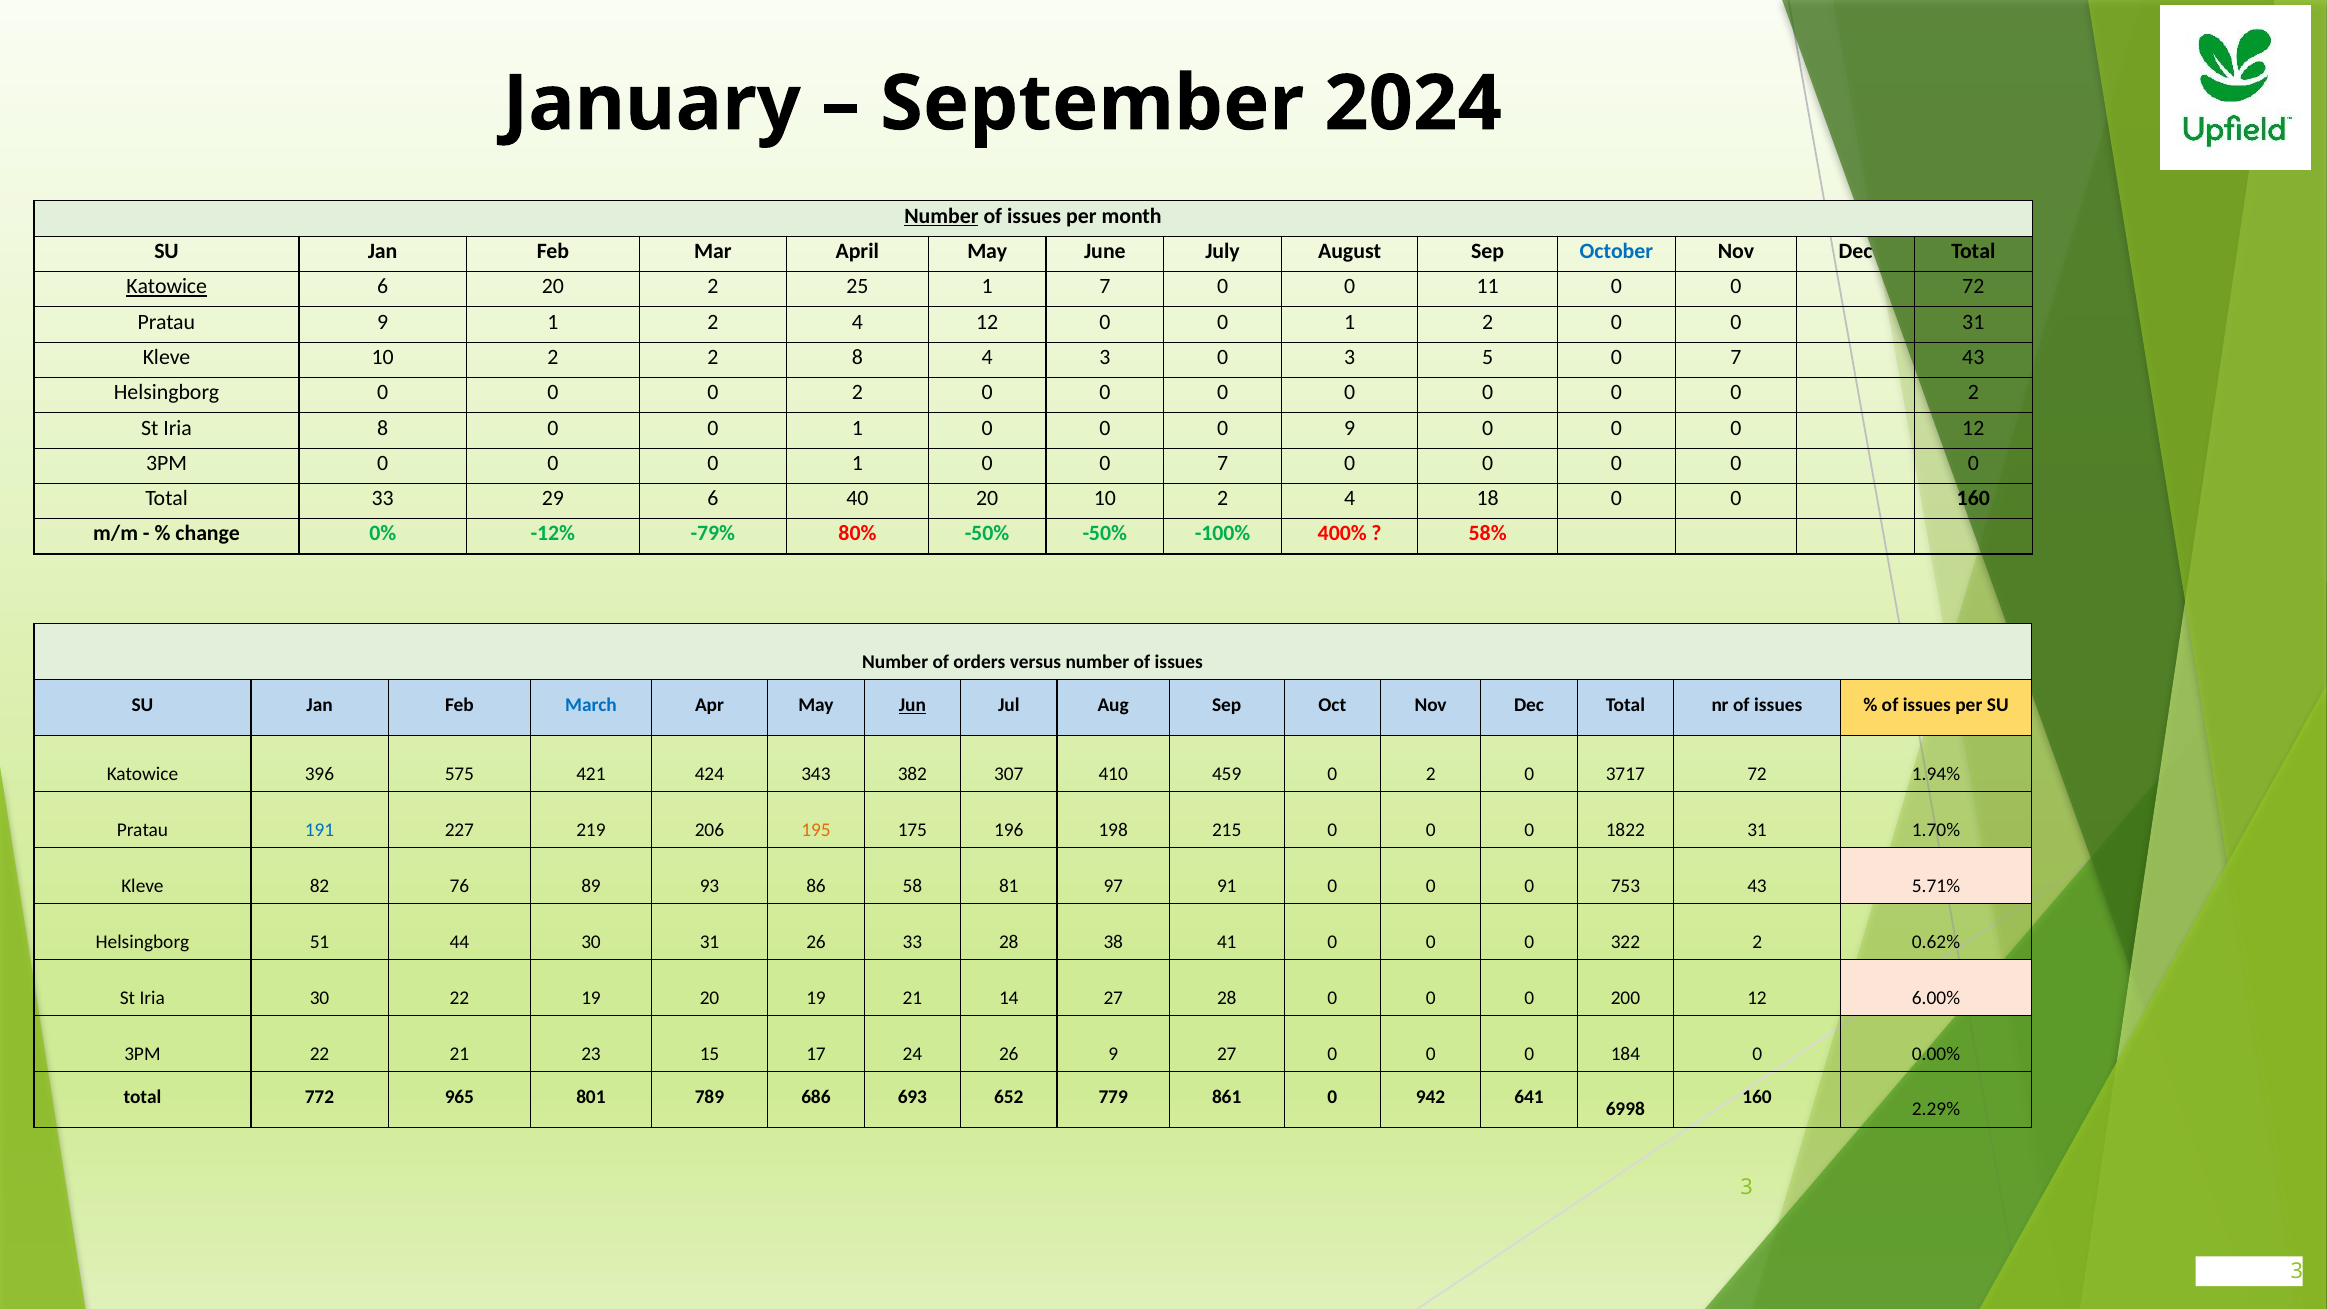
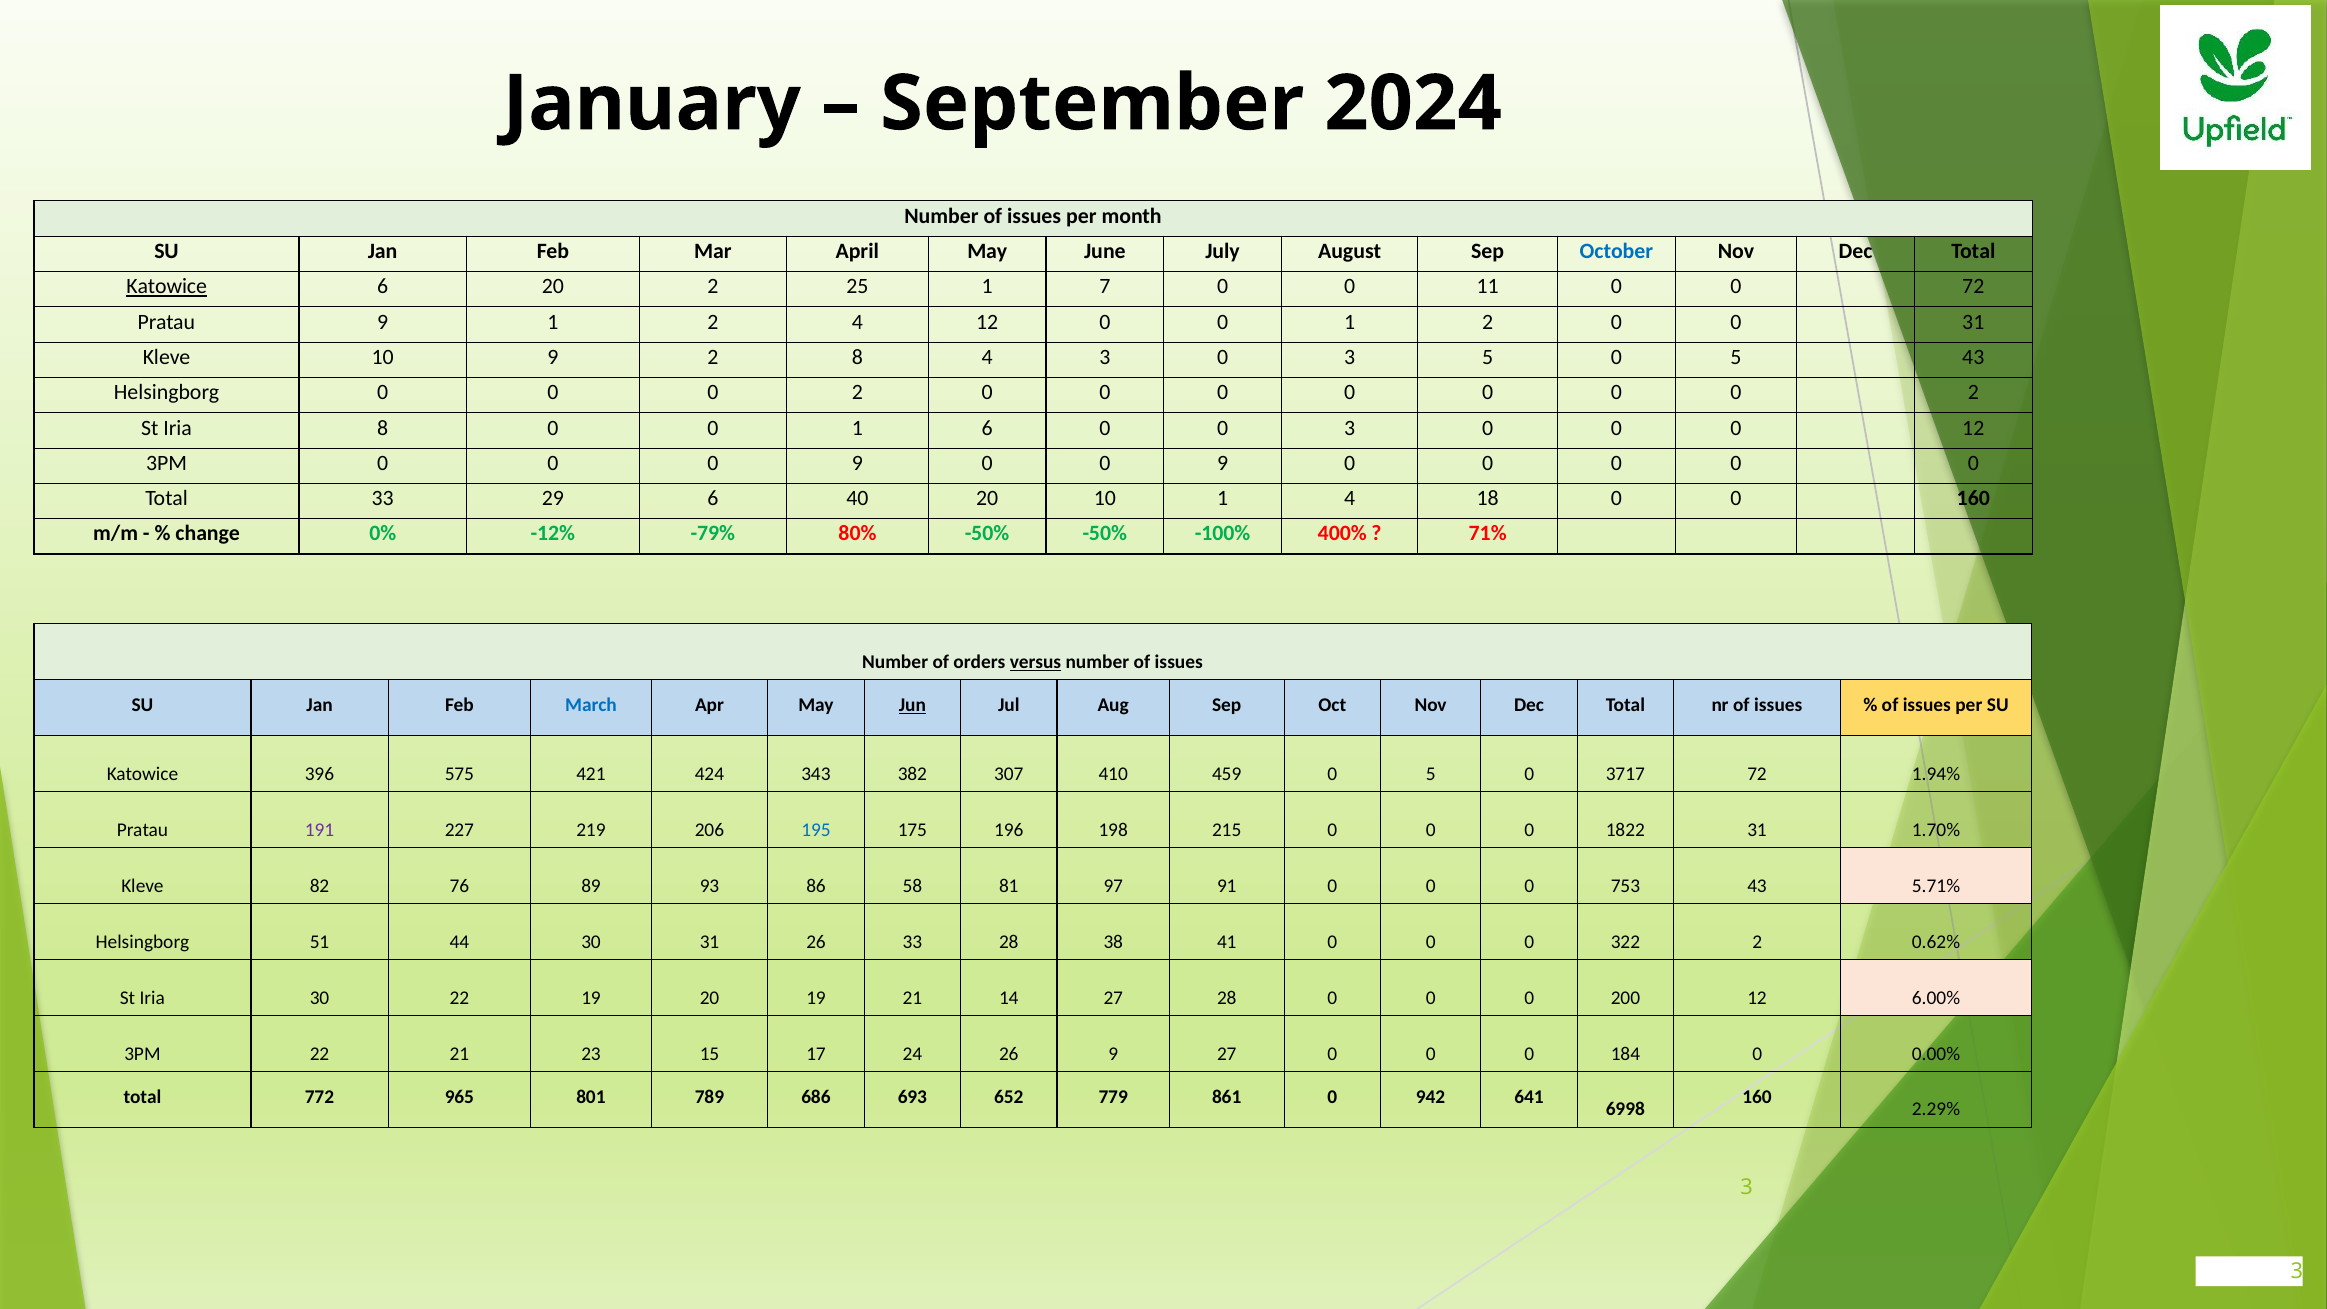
Number at (941, 216) underline: present -> none
Kleve 10 2: 2 -> 9
5 0 7: 7 -> 5
0 at (987, 428): 0 -> 6
0 0 9: 9 -> 3
0 0 0 1: 1 -> 9
7 at (1223, 463): 7 -> 9
20 10 2: 2 -> 1
58%: 58% -> 71%
versus underline: none -> present
459 0 2: 2 -> 5
191 colour: blue -> purple
195 colour: orange -> blue
